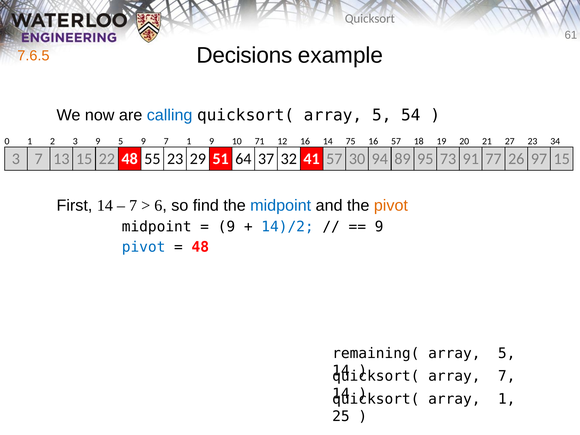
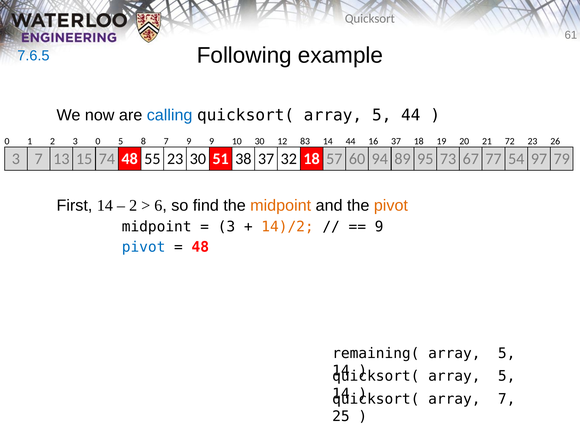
Decisions: Decisions -> Following
7.6.5 colour: orange -> blue
5 54: 54 -> 44
3 9: 9 -> 0
5 9: 9 -> 8
7 1: 1 -> 9
10 71: 71 -> 30
12 16: 16 -> 83
14 75: 75 -> 44
16 57: 57 -> 37
27: 27 -> 72
34: 34 -> 26
22: 22 -> 74
23 29: 29 -> 30
64: 64 -> 38
32 41: 41 -> 18
30: 30 -> 60
91: 91 -> 67
26: 26 -> 54
97 15: 15 -> 79
7 at (133, 205): 7 -> 2
midpoint at (281, 205) colour: blue -> orange
9 at (226, 227): 9 -> 3
14)/2 colour: blue -> orange
7 at (507, 376): 7 -> 5
array 1: 1 -> 7
